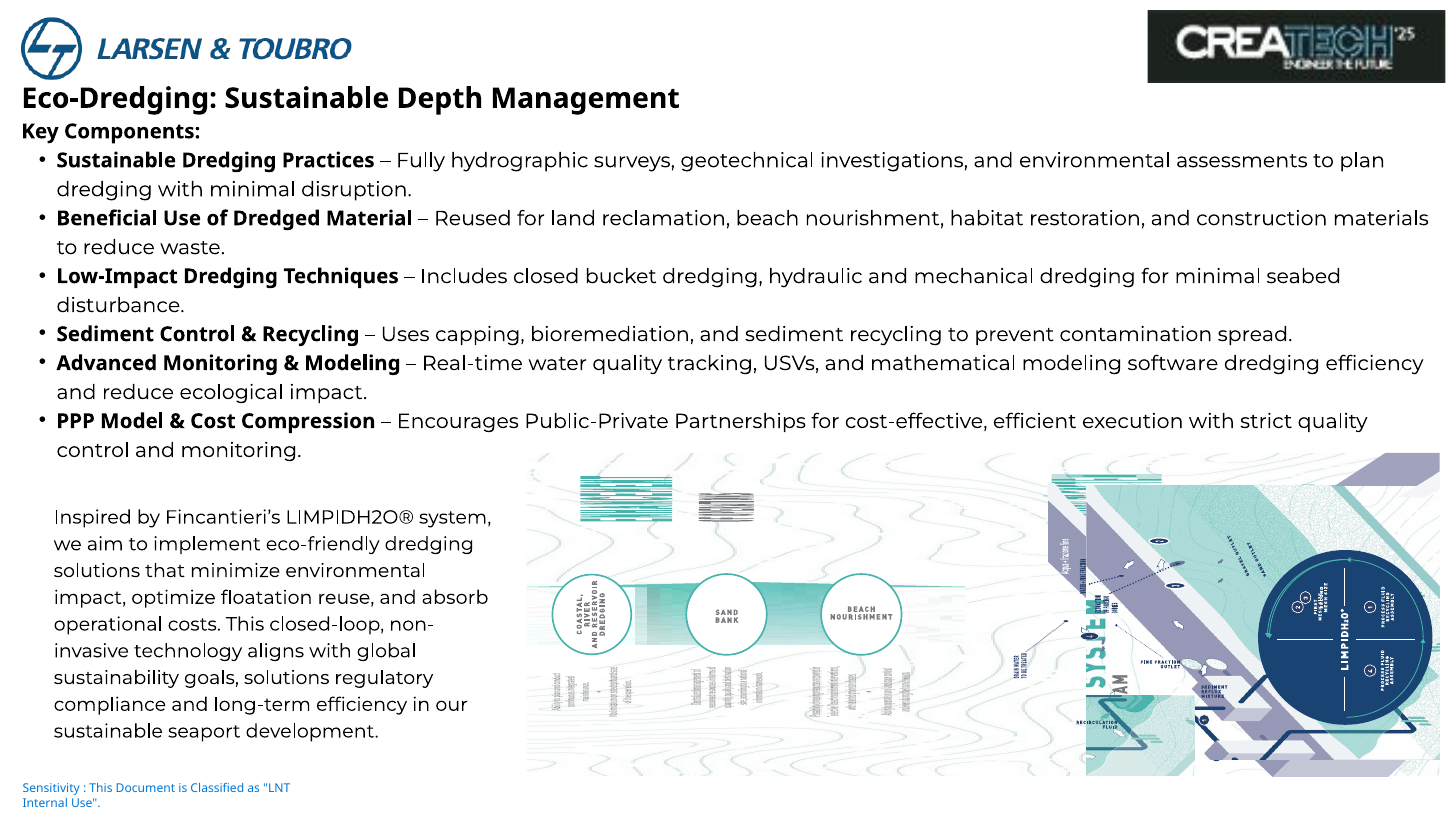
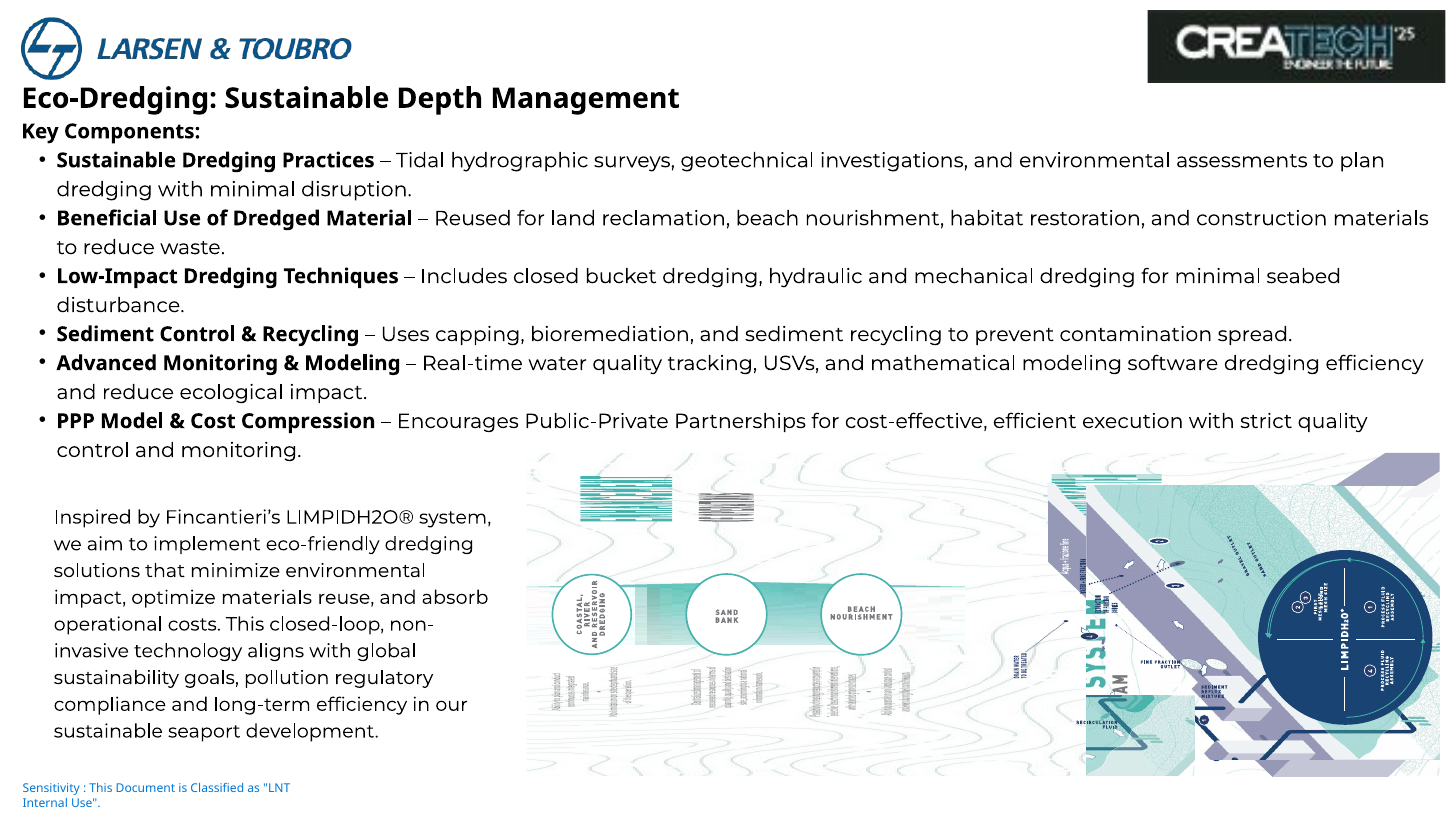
Fully: Fully -> Tidal
optimize floatation: floatation -> materials
goals solutions: solutions -> pollution
